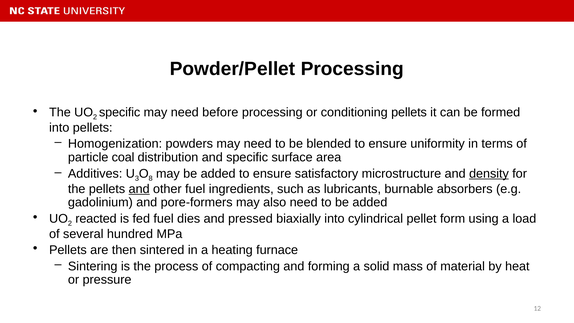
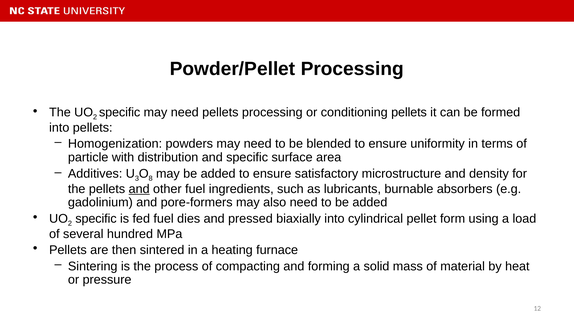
need before: before -> pellets
coal: coal -> with
density underline: present -> none
reacted at (96, 219): reacted -> specific
